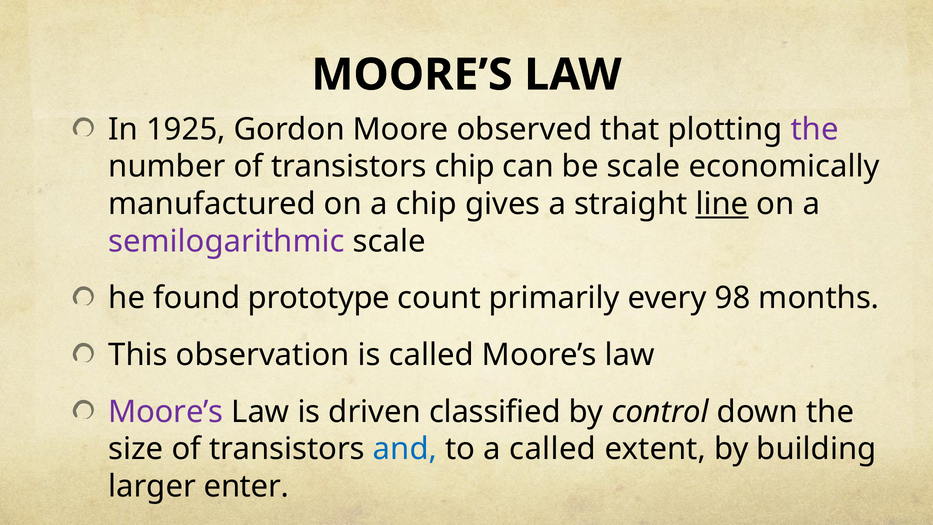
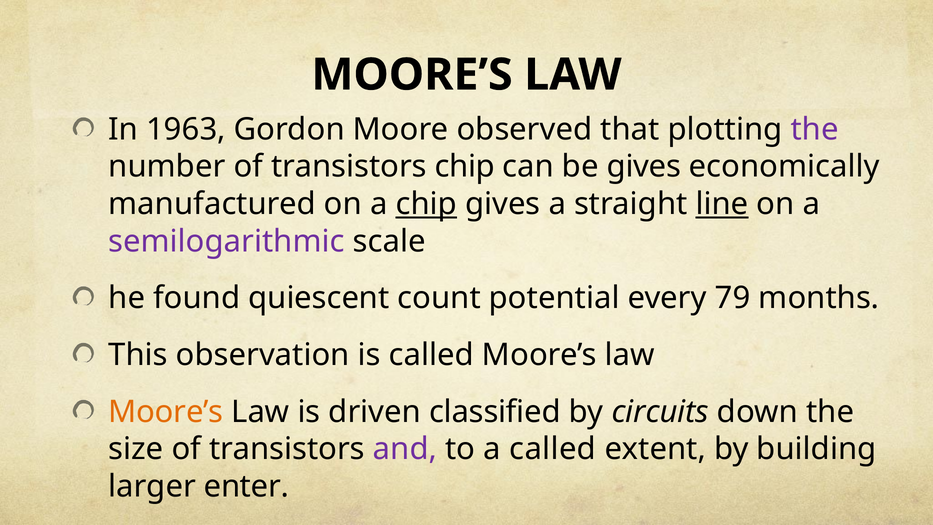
1925: 1925 -> 1963
be scale: scale -> gives
chip at (426, 204) underline: none -> present
prototype: prototype -> quiescent
primarily: primarily -> potential
98: 98 -> 79
Moore’s at (166, 412) colour: purple -> orange
control: control -> circuits
and colour: blue -> purple
